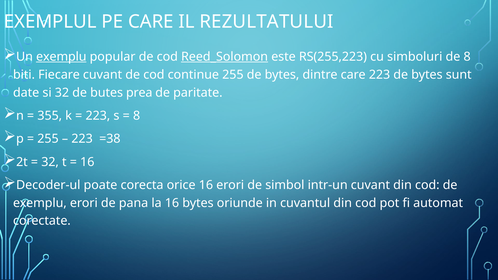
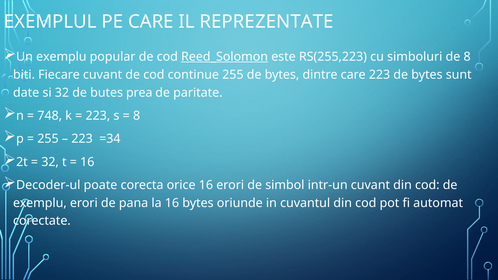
REZULTATULUI: REZULTATULUI -> REPREZENTATE
exemplu at (61, 57) underline: present -> none
355: 355 -> 748
=38: =38 -> =34
